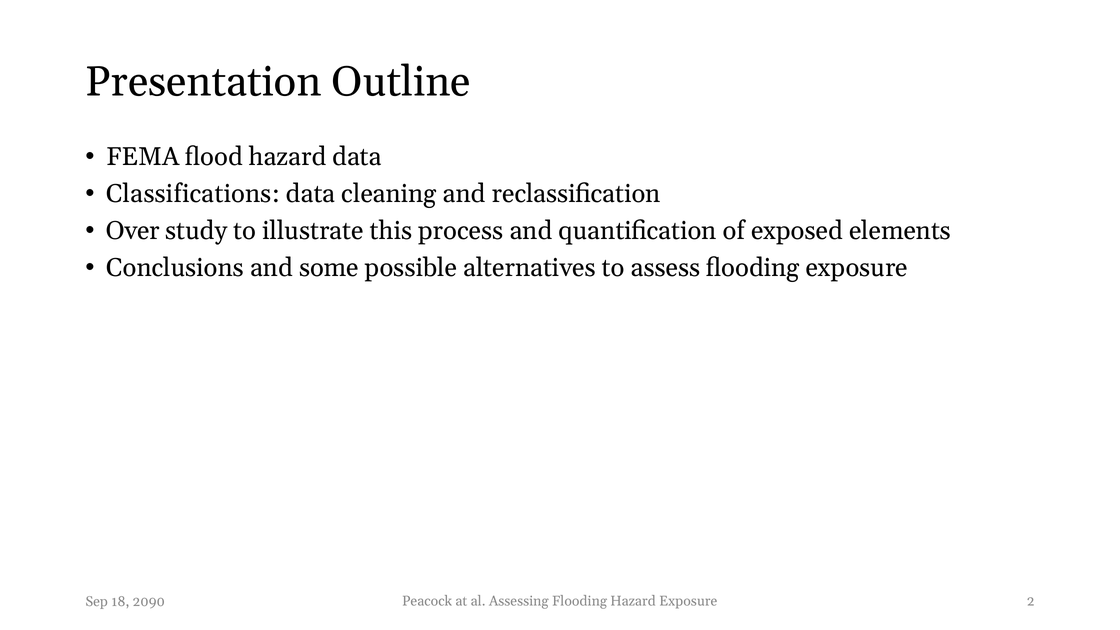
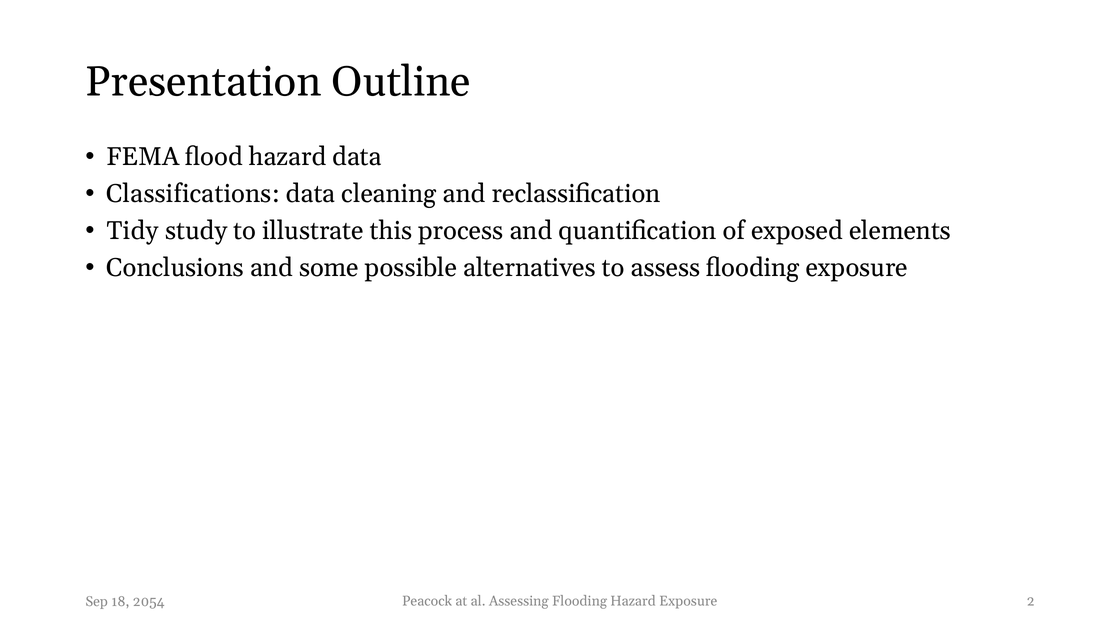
Over: Over -> Tidy
2090: 2090 -> 2054
